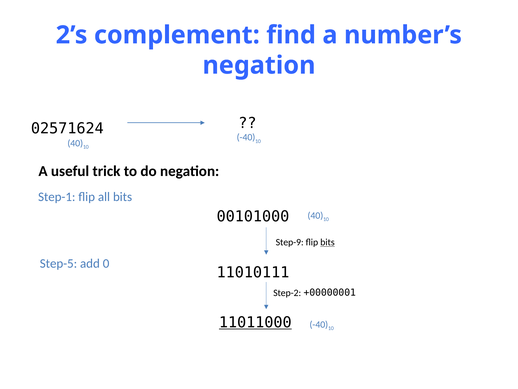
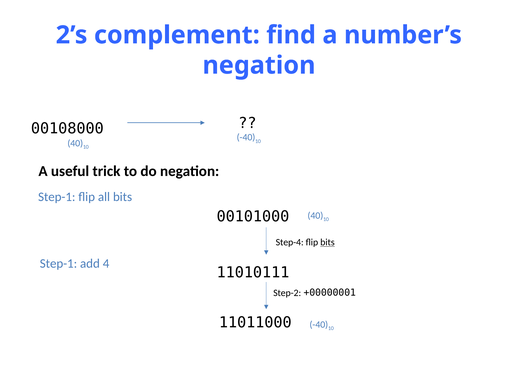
02571624: 02571624 -> 00108000
Step-9: Step-9 -> Step-4
Step-5 at (58, 263): Step-5 -> Step-1
0: 0 -> 4
11011000 underline: present -> none
